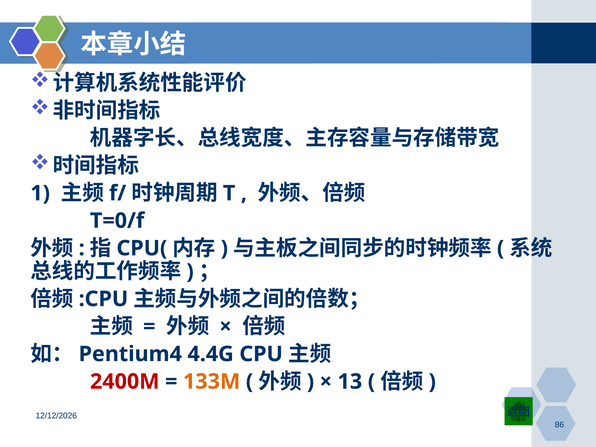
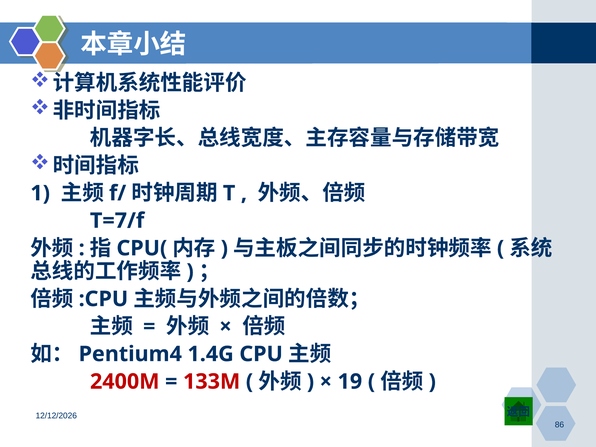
T=0/f: T=0/f -> T=7/f
4.4G: 4.4G -> 1.4G
133M colour: orange -> red
13: 13 -> 19
